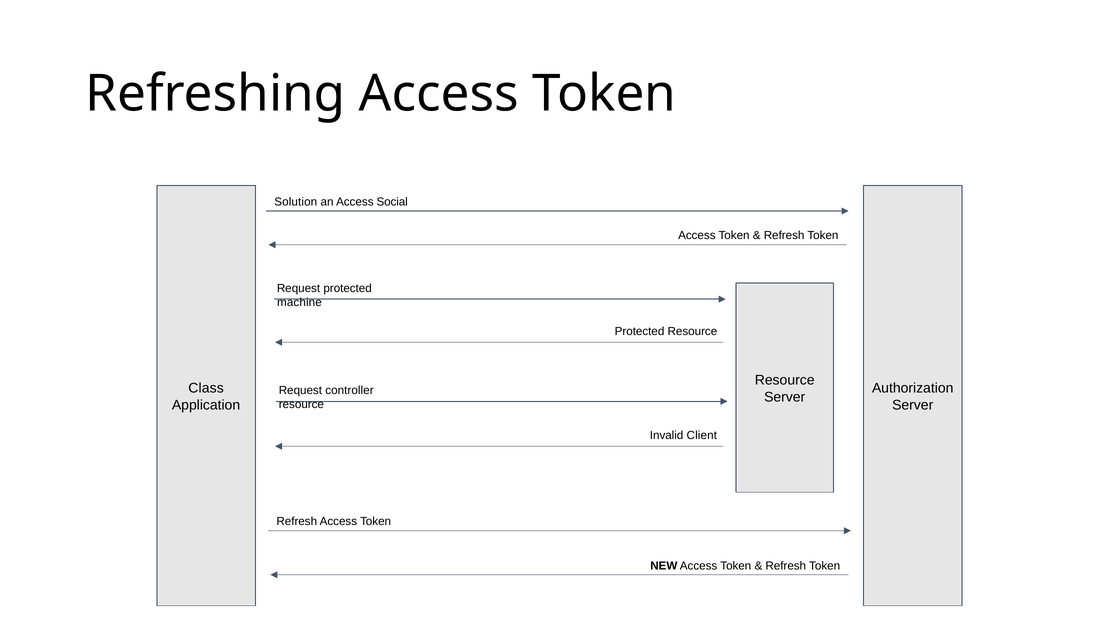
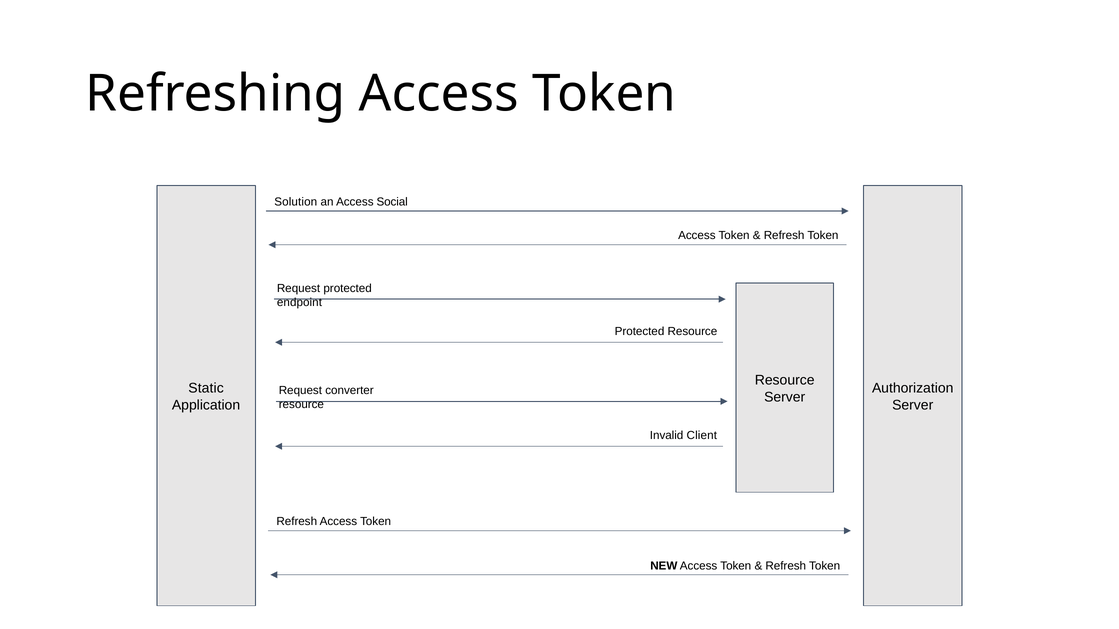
machine: machine -> endpoint
Class: Class -> Static
controller: controller -> converter
